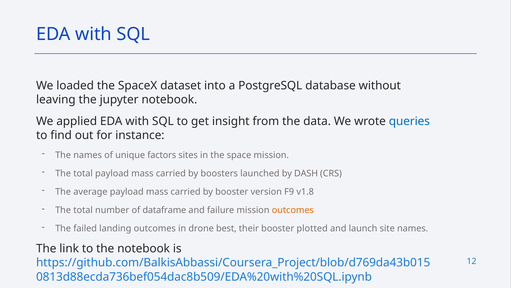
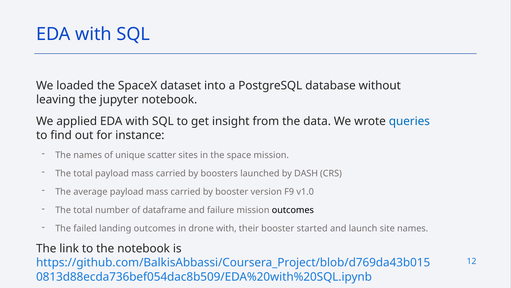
factors: factors -> scatter
v1.8: v1.8 -> v1.0
outcomes at (293, 210) colour: orange -> black
drone best: best -> with
plotted: plotted -> started
